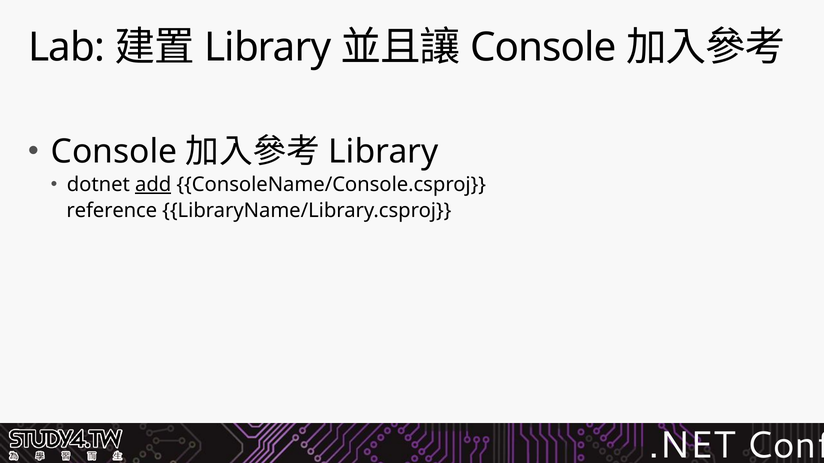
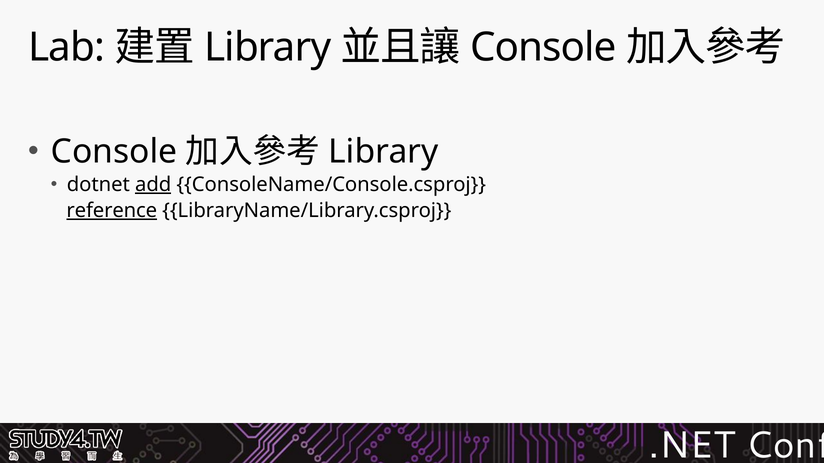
reference underline: none -> present
